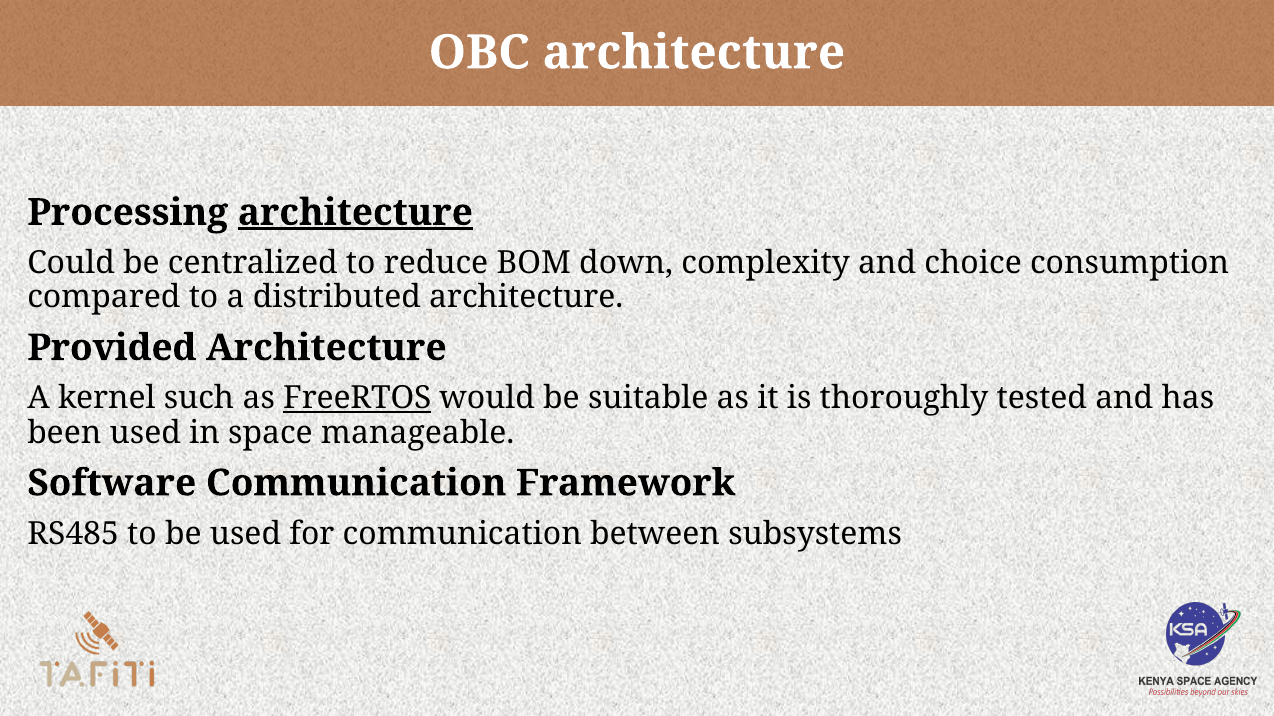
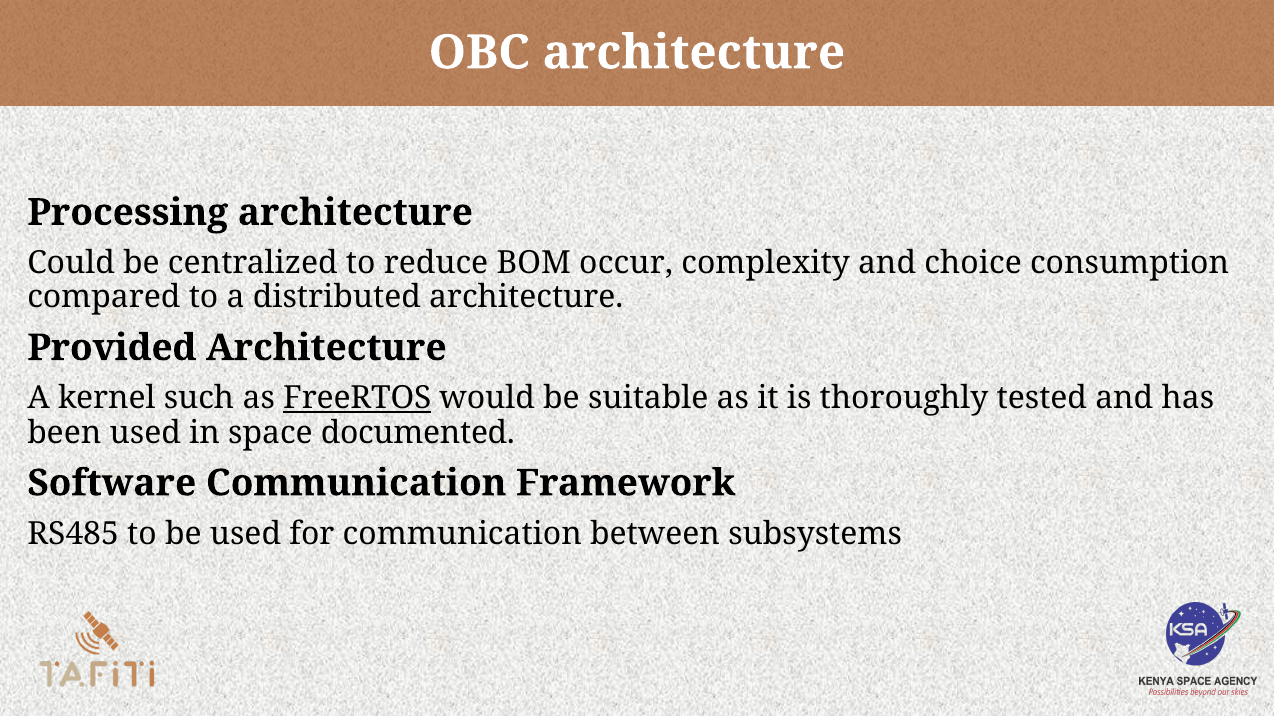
architecture at (355, 213) underline: present -> none
down: down -> occur
manageable: manageable -> documented
